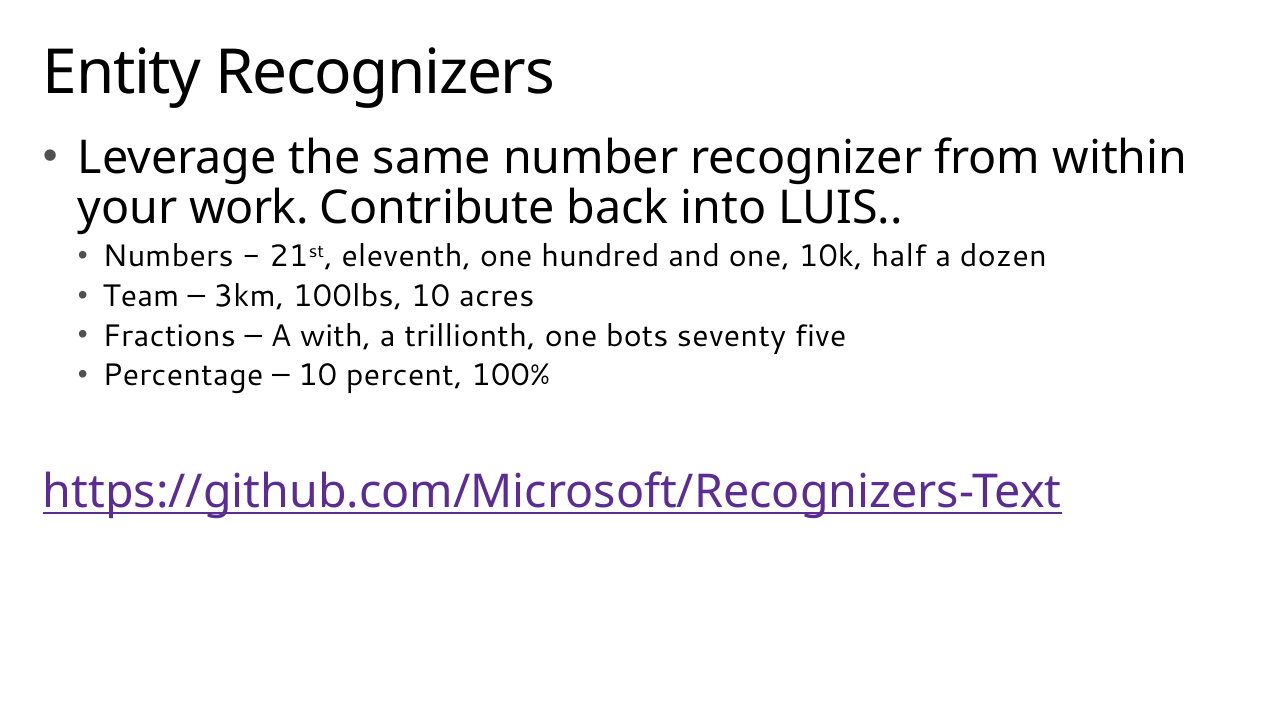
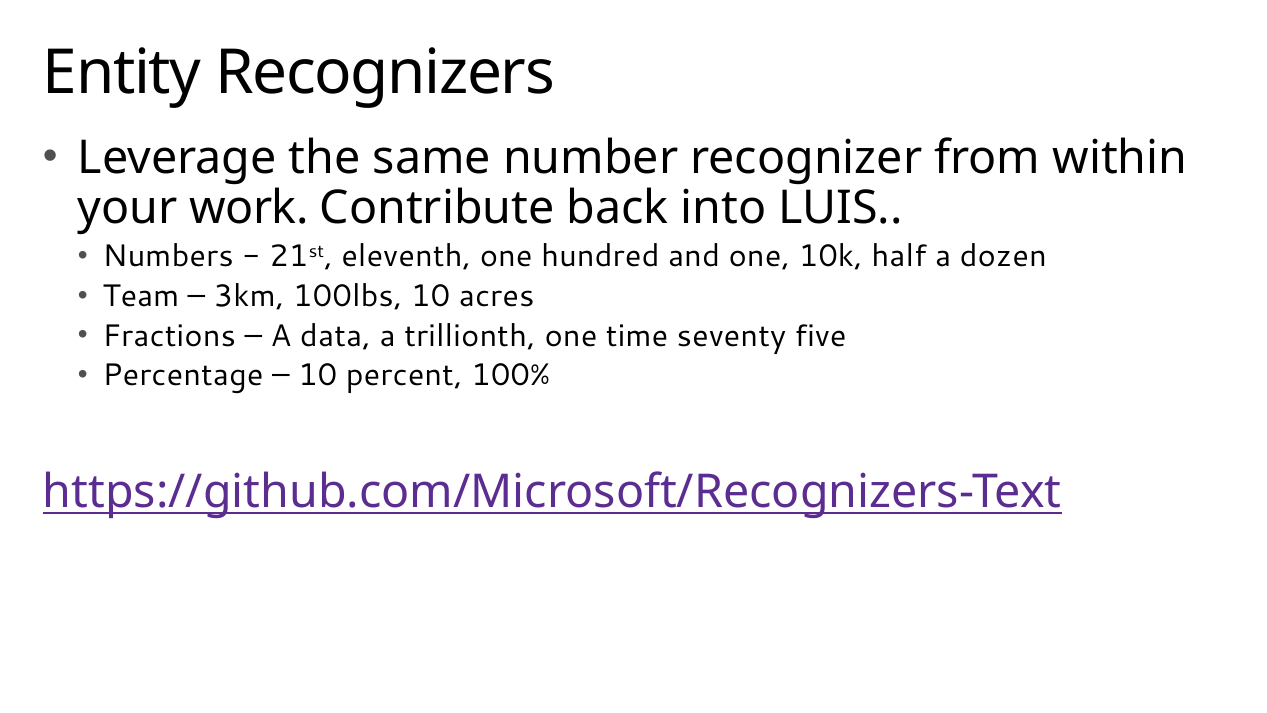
with: with -> data
bots: bots -> time
